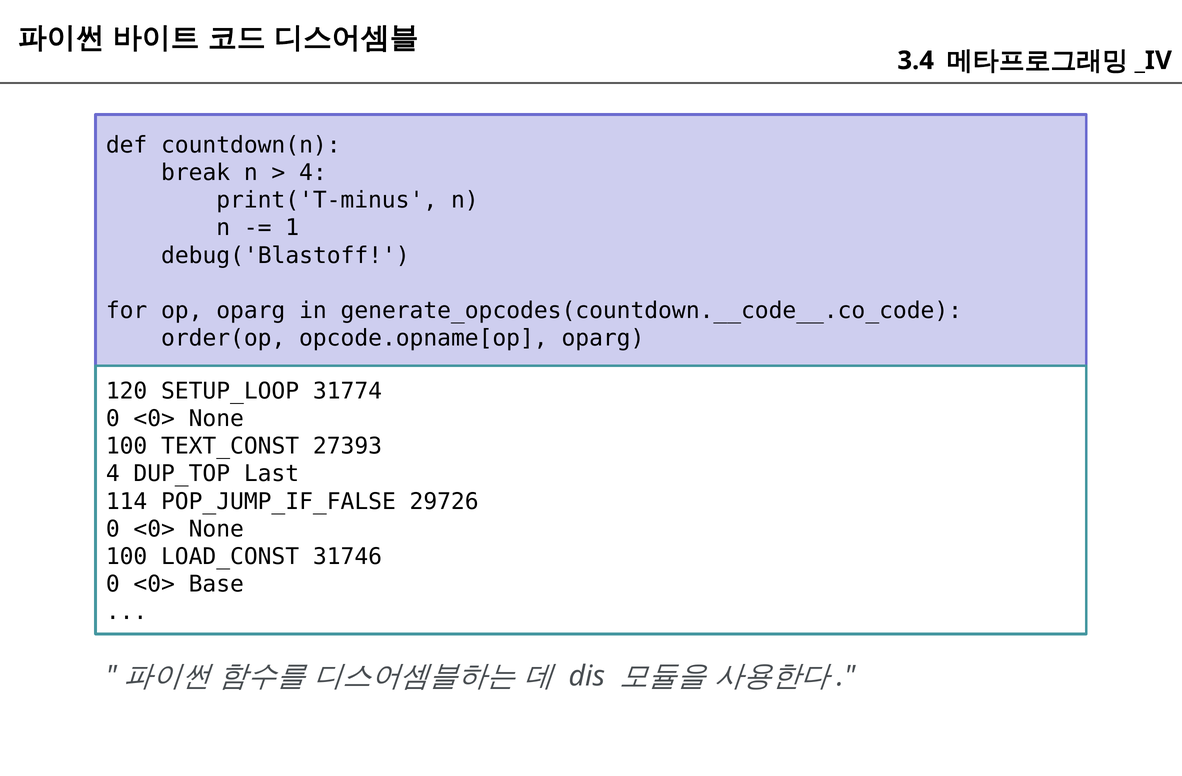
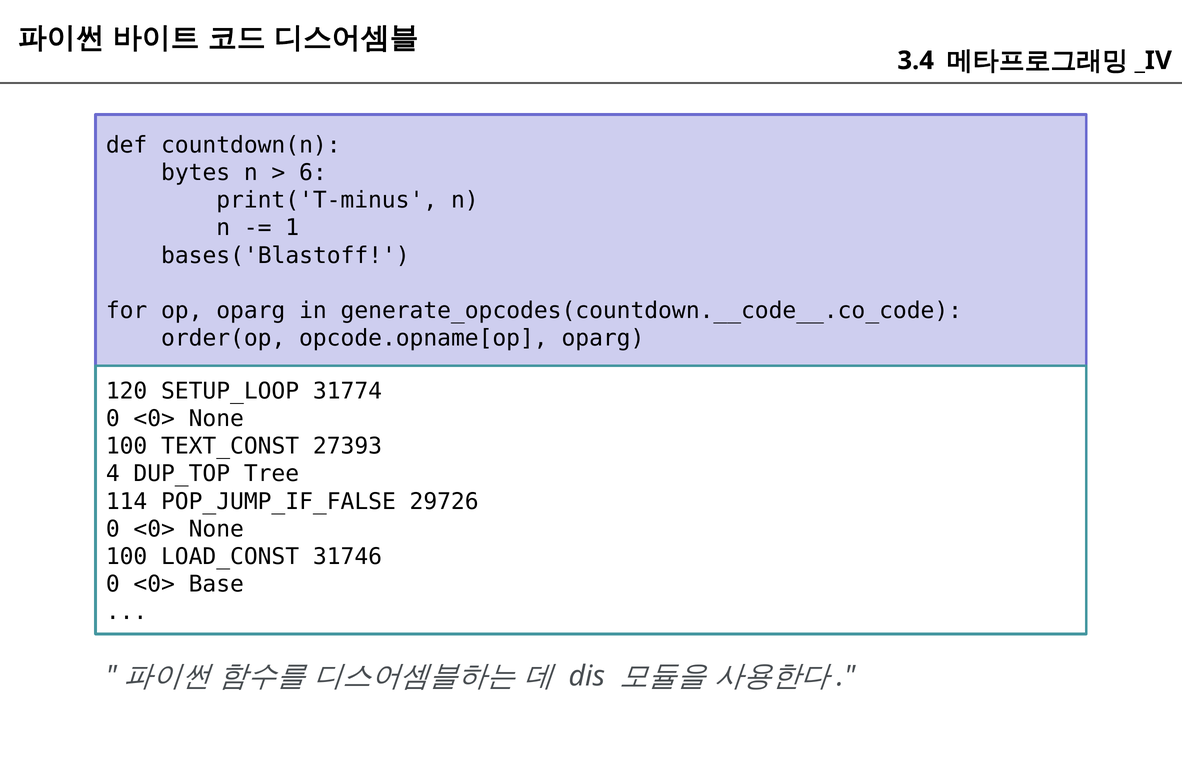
break: break -> bytes
4 at (313, 173): 4 -> 6
debug('Blastoff: debug('Blastoff -> bases('Blastoff
Last: Last -> Tree
